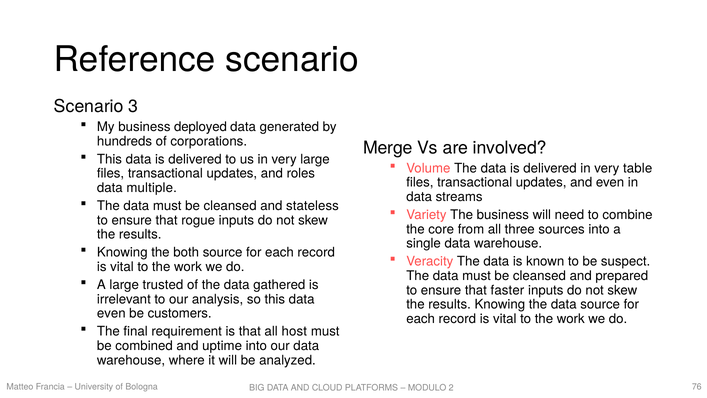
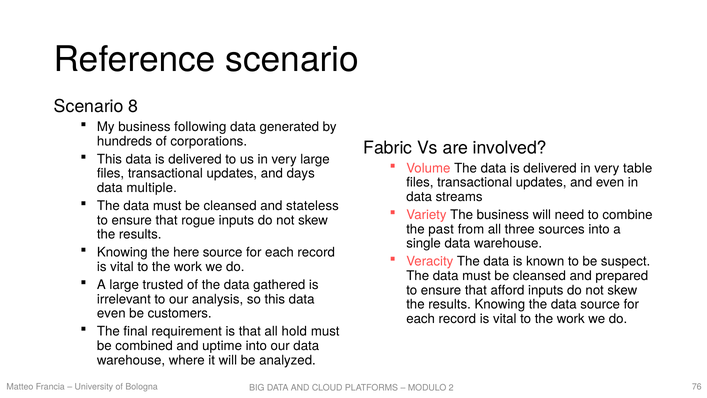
3: 3 -> 8
deployed: deployed -> following
Merge: Merge -> Fabric
roles: roles -> days
core: core -> past
both: both -> here
faster: faster -> afford
host: host -> hold
